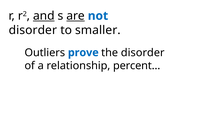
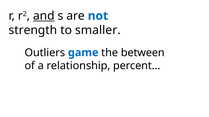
are underline: present -> none
disorder at (33, 30): disorder -> strength
prove: prove -> game
the disorder: disorder -> between
